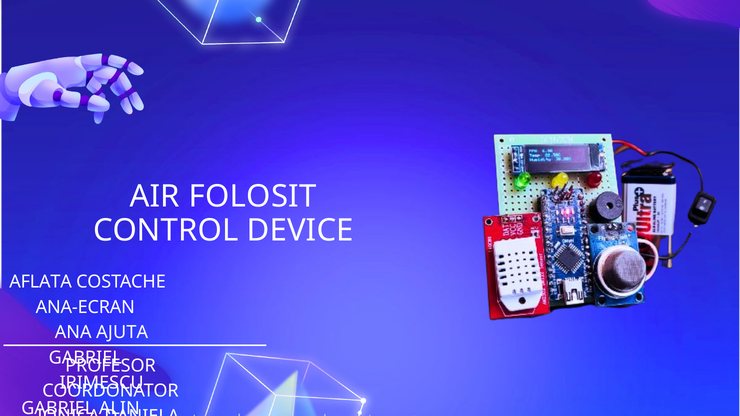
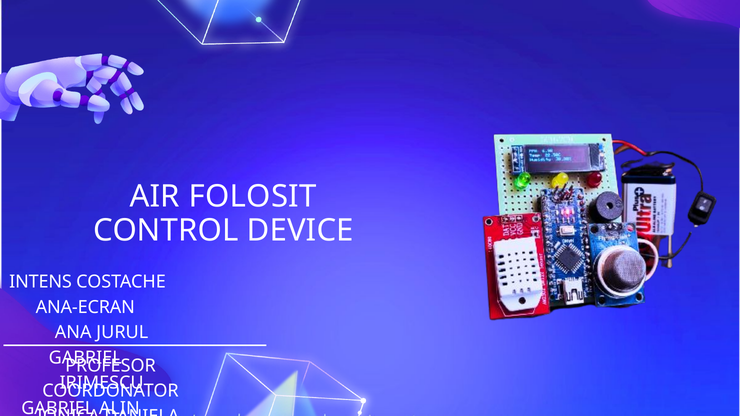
AFLATA: AFLATA -> INTENS
AJUTA: AJUTA -> JURUL
